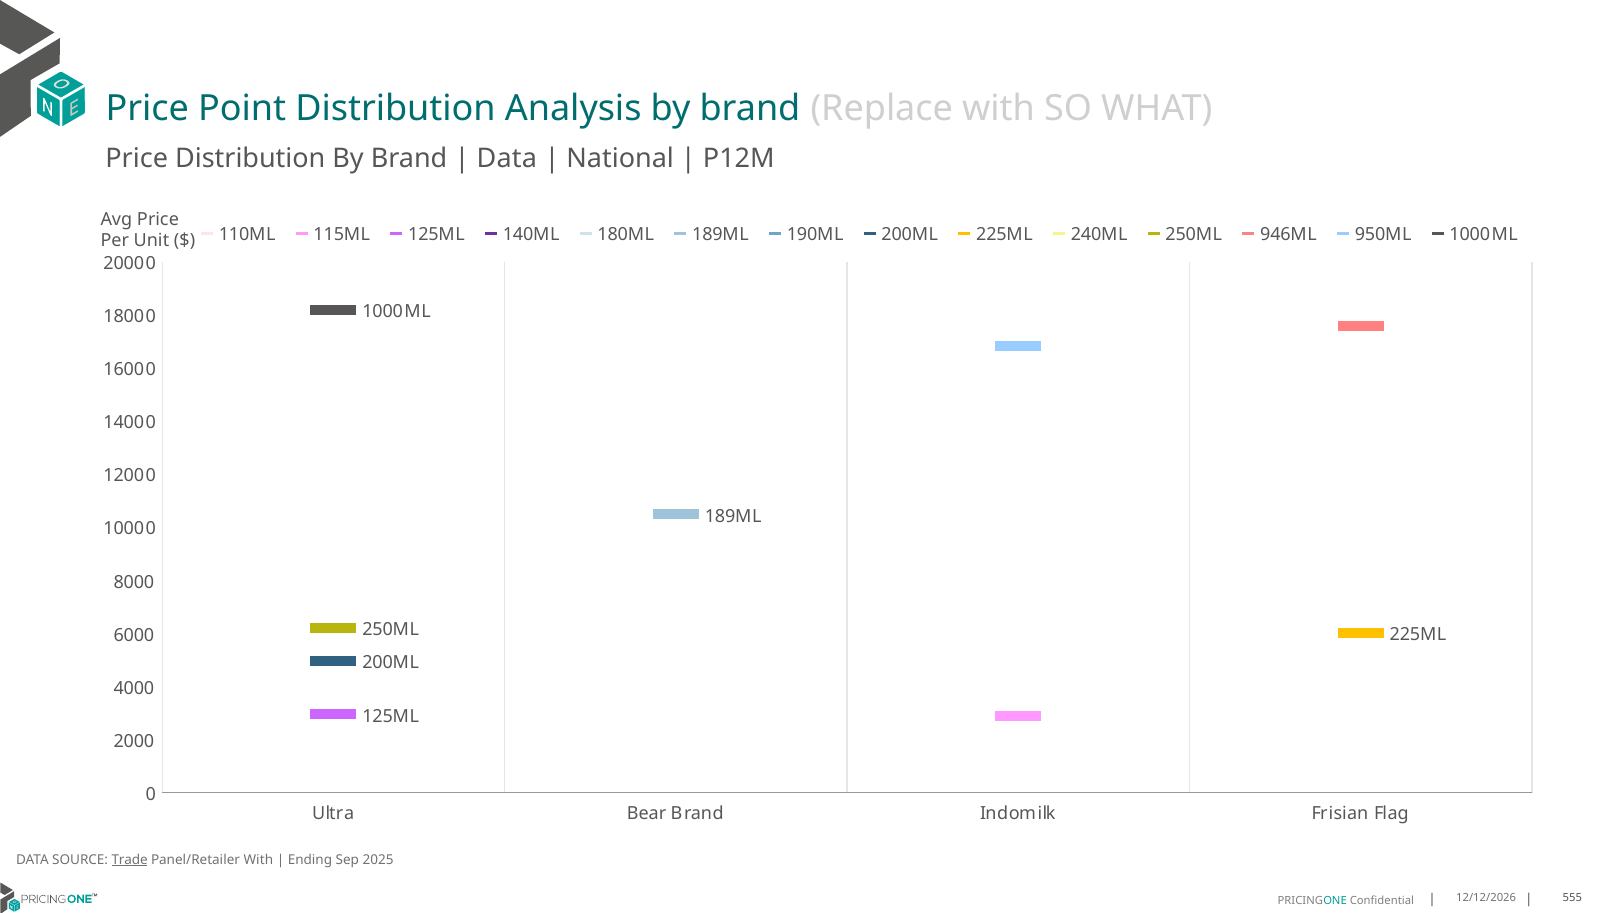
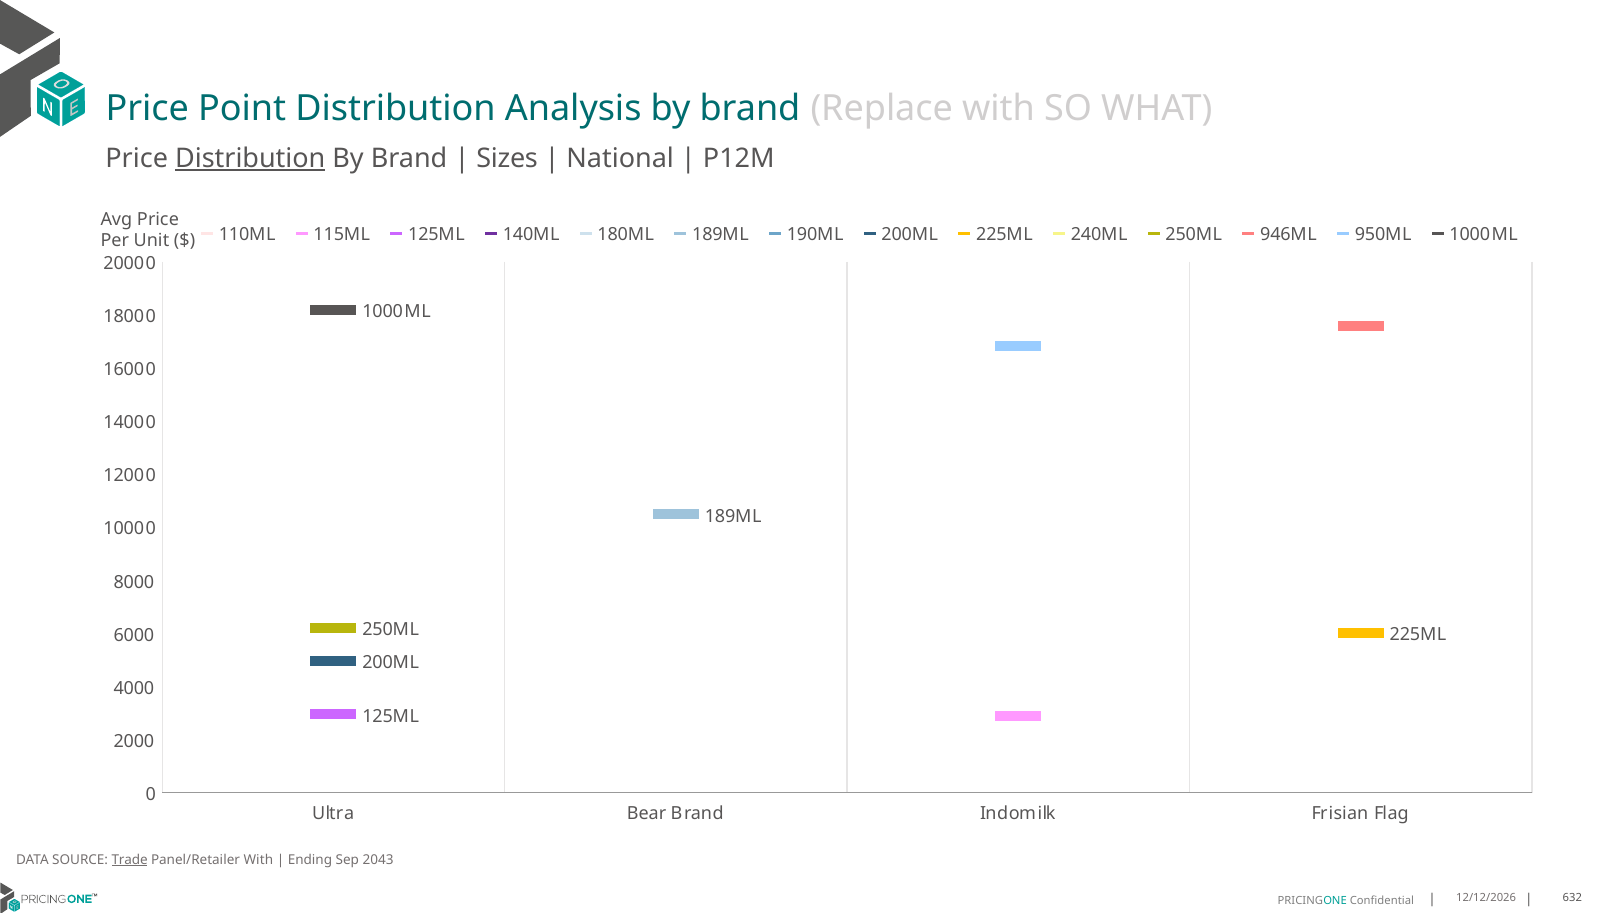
Distribution at (250, 158) underline: none -> present
Data at (507, 158): Data -> Sizes
2025: 2025 -> 2043
555: 555 -> 632
